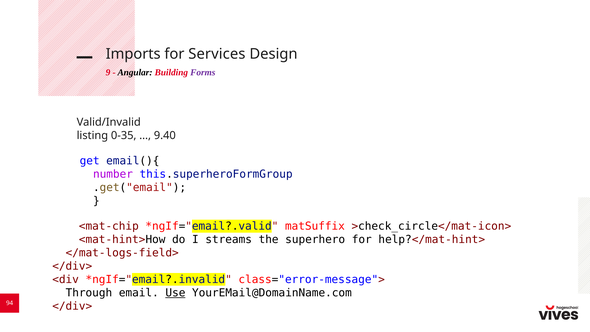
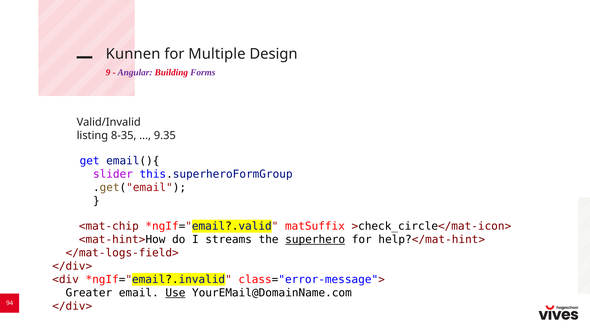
Imports: Imports -> Kunnen
Services: Services -> Multiple
Angular colour: black -> purple
0-35: 0-35 -> 8-35
9.40: 9.40 -> 9.35
number: number -> slider
superhero underline: none -> present
Through: Through -> Greater
